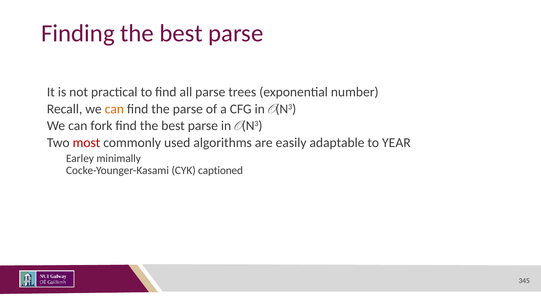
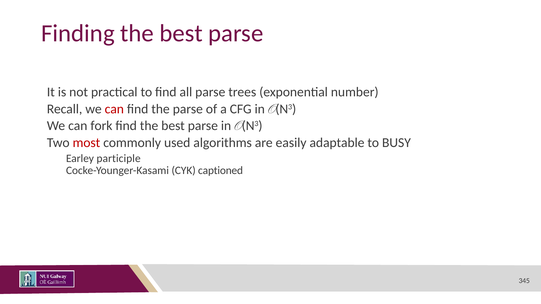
can at (114, 109) colour: orange -> red
YEAR: YEAR -> BUSY
minimally: minimally -> participle
